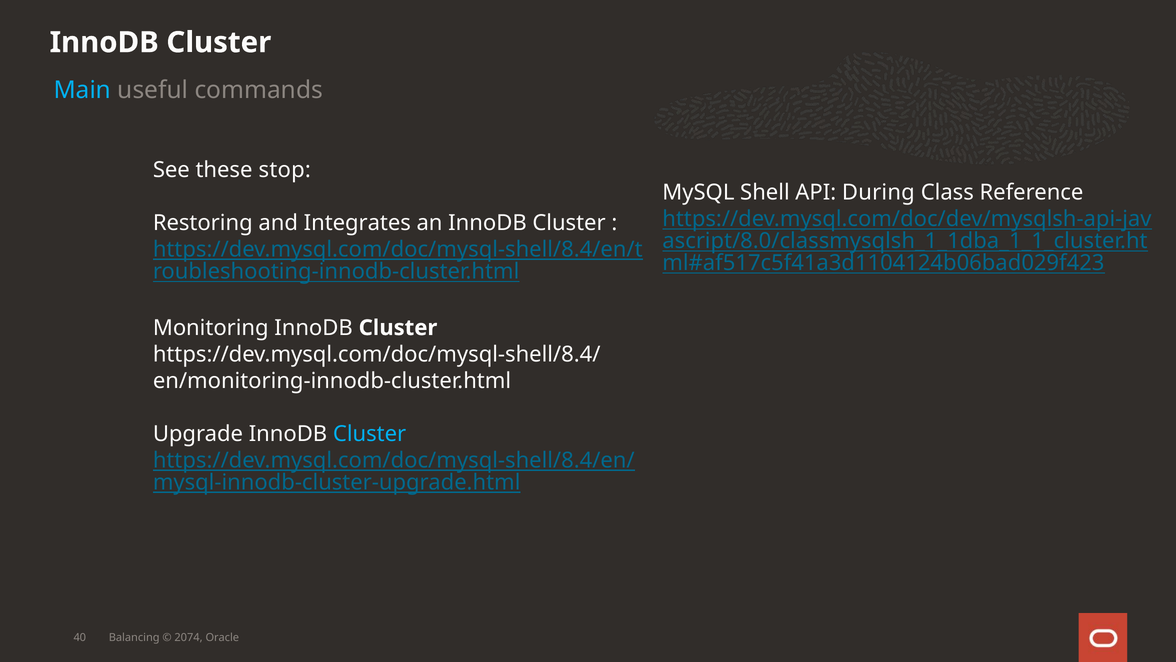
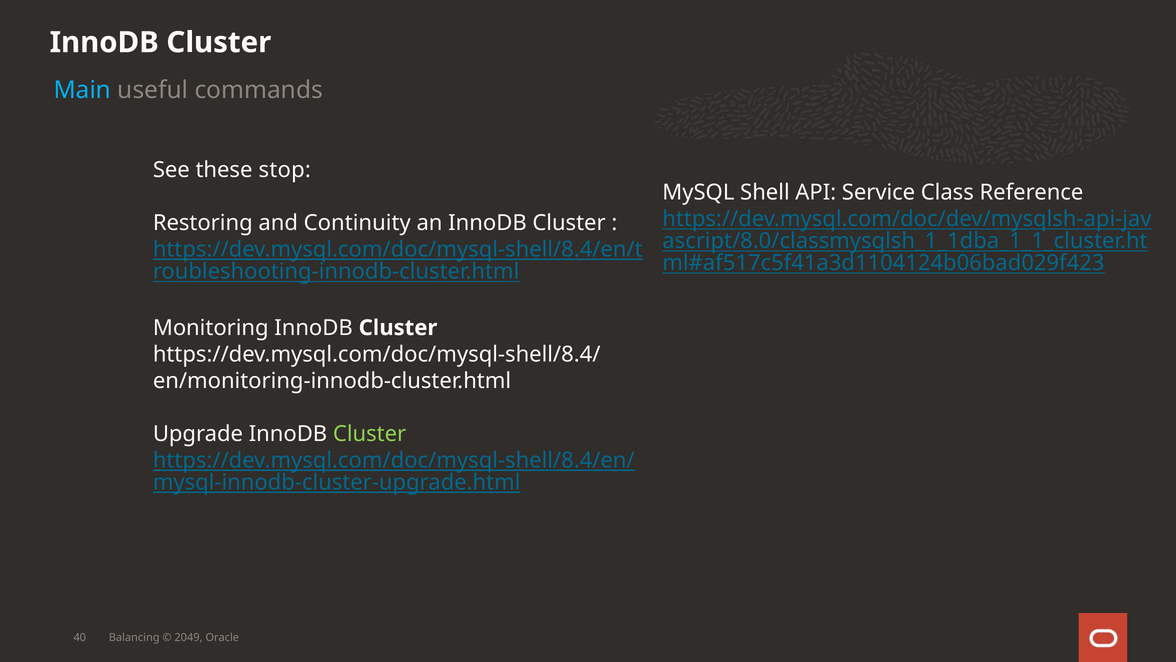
During: During -> Service
Integrates: Integrates -> Continuity
Cluster at (370, 433) colour: light blue -> light green
2074: 2074 -> 2049
